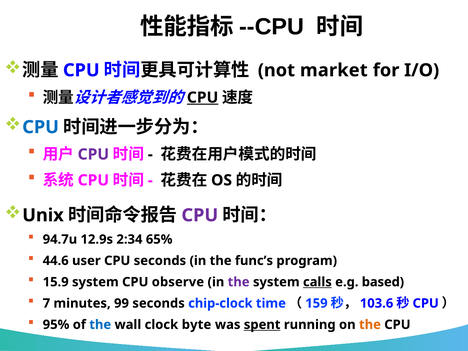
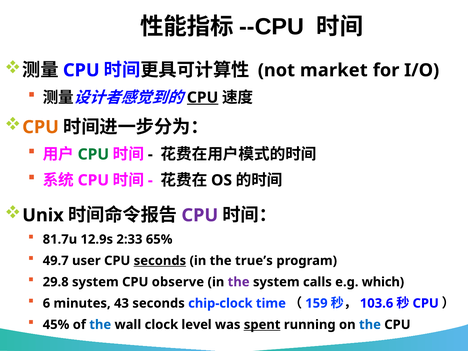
CPU at (41, 127) colour: blue -> orange
CPU at (93, 154) colour: purple -> green
94.7u: 94.7u -> 81.7u
2:34: 2:34 -> 2:33
44.6: 44.6 -> 49.7
seconds at (160, 261) underline: none -> present
func’s: func’s -> true’s
15.9: 15.9 -> 29.8
calls underline: present -> none
based: based -> which
7: 7 -> 6
99: 99 -> 43
95%: 95% -> 45%
byte: byte -> level
the at (370, 325) colour: orange -> blue
